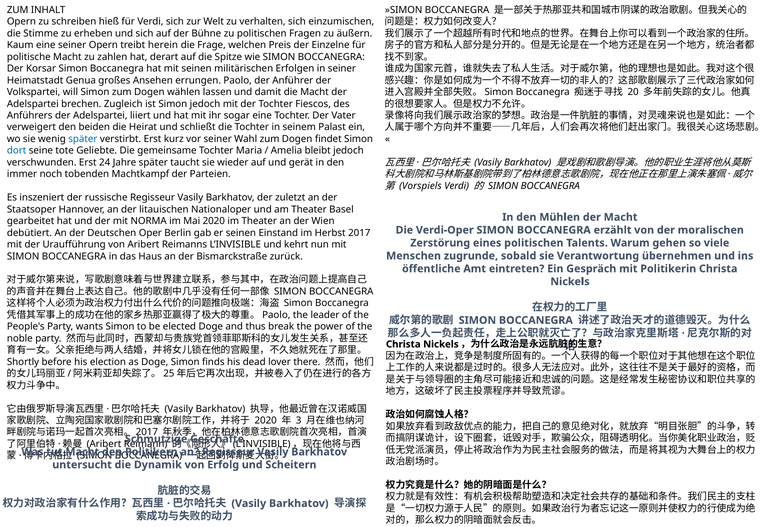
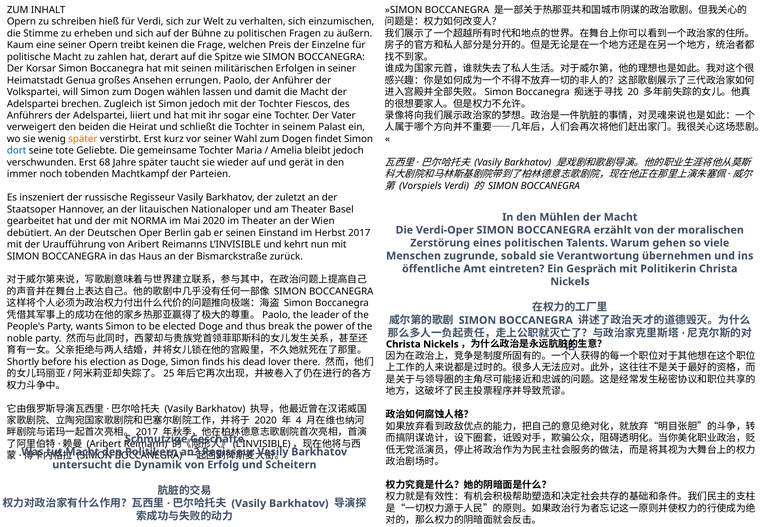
herein: herein -> keinen
später at (83, 139) colour: blue -> orange
24: 24 -> 68
3: 3 -> 4
